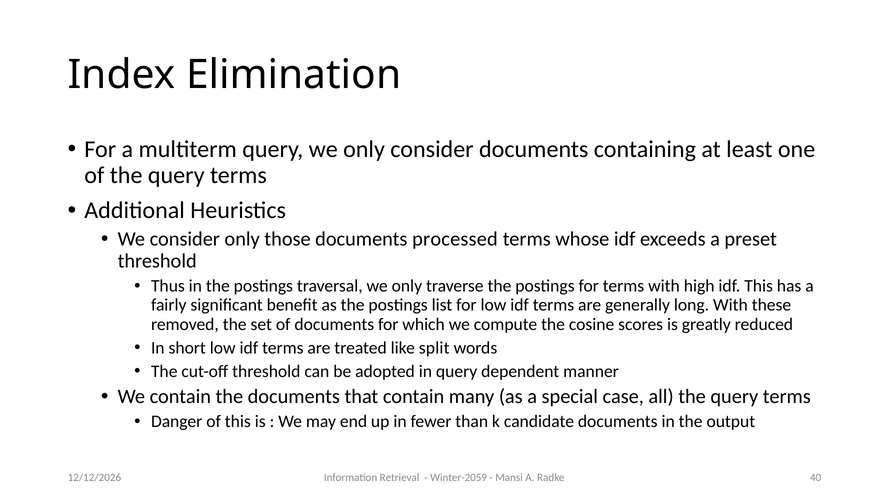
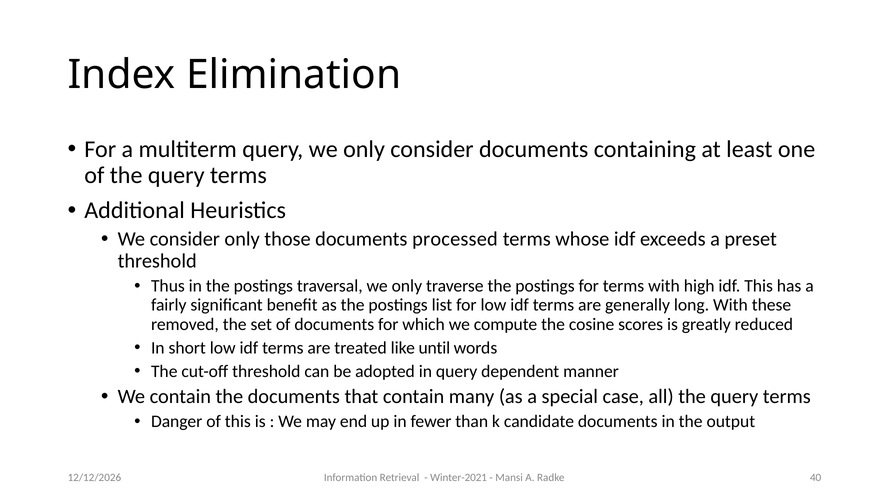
split: split -> until
Winter-2059: Winter-2059 -> Winter-2021
